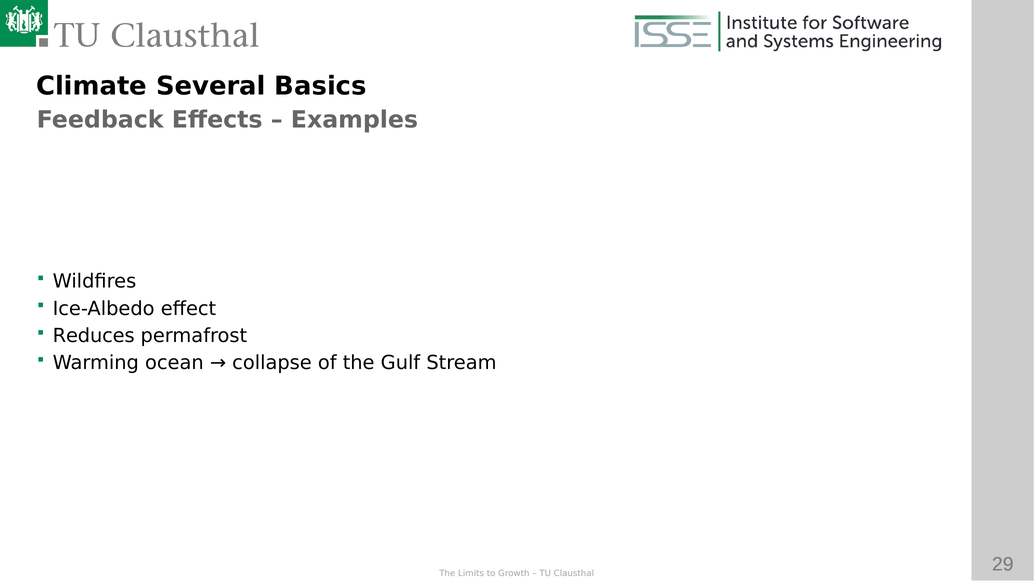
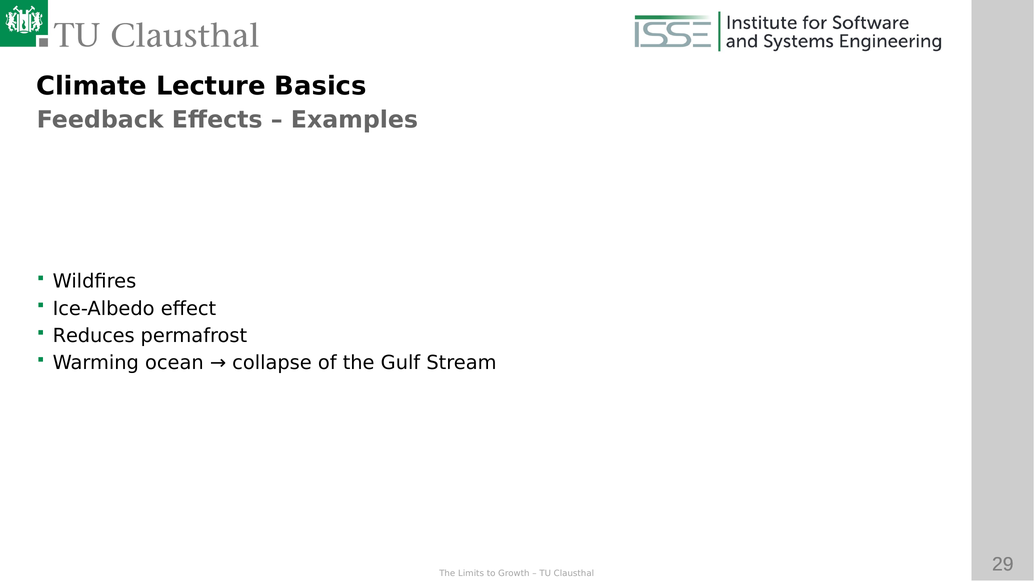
Several: Several -> Lecture
